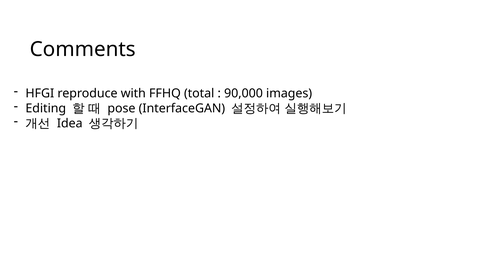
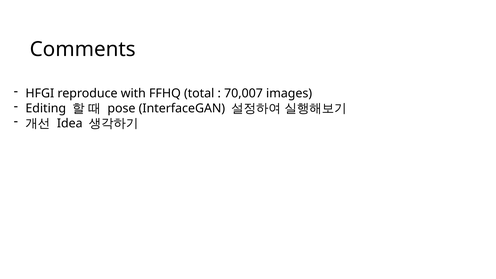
90,000: 90,000 -> 70,007
